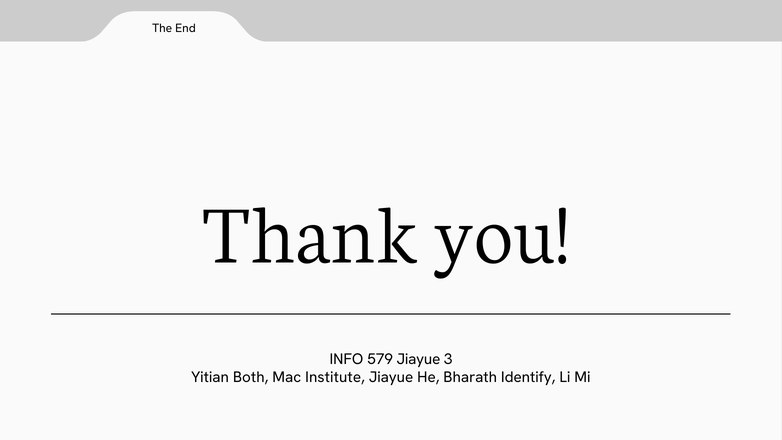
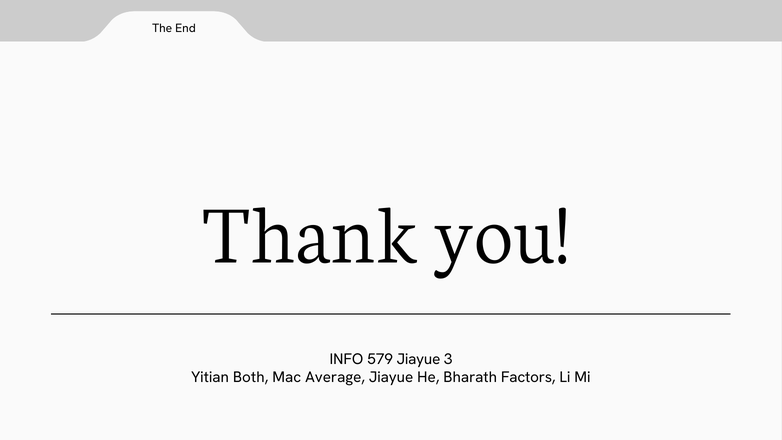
Institute: Institute -> Average
Identify: Identify -> Factors
